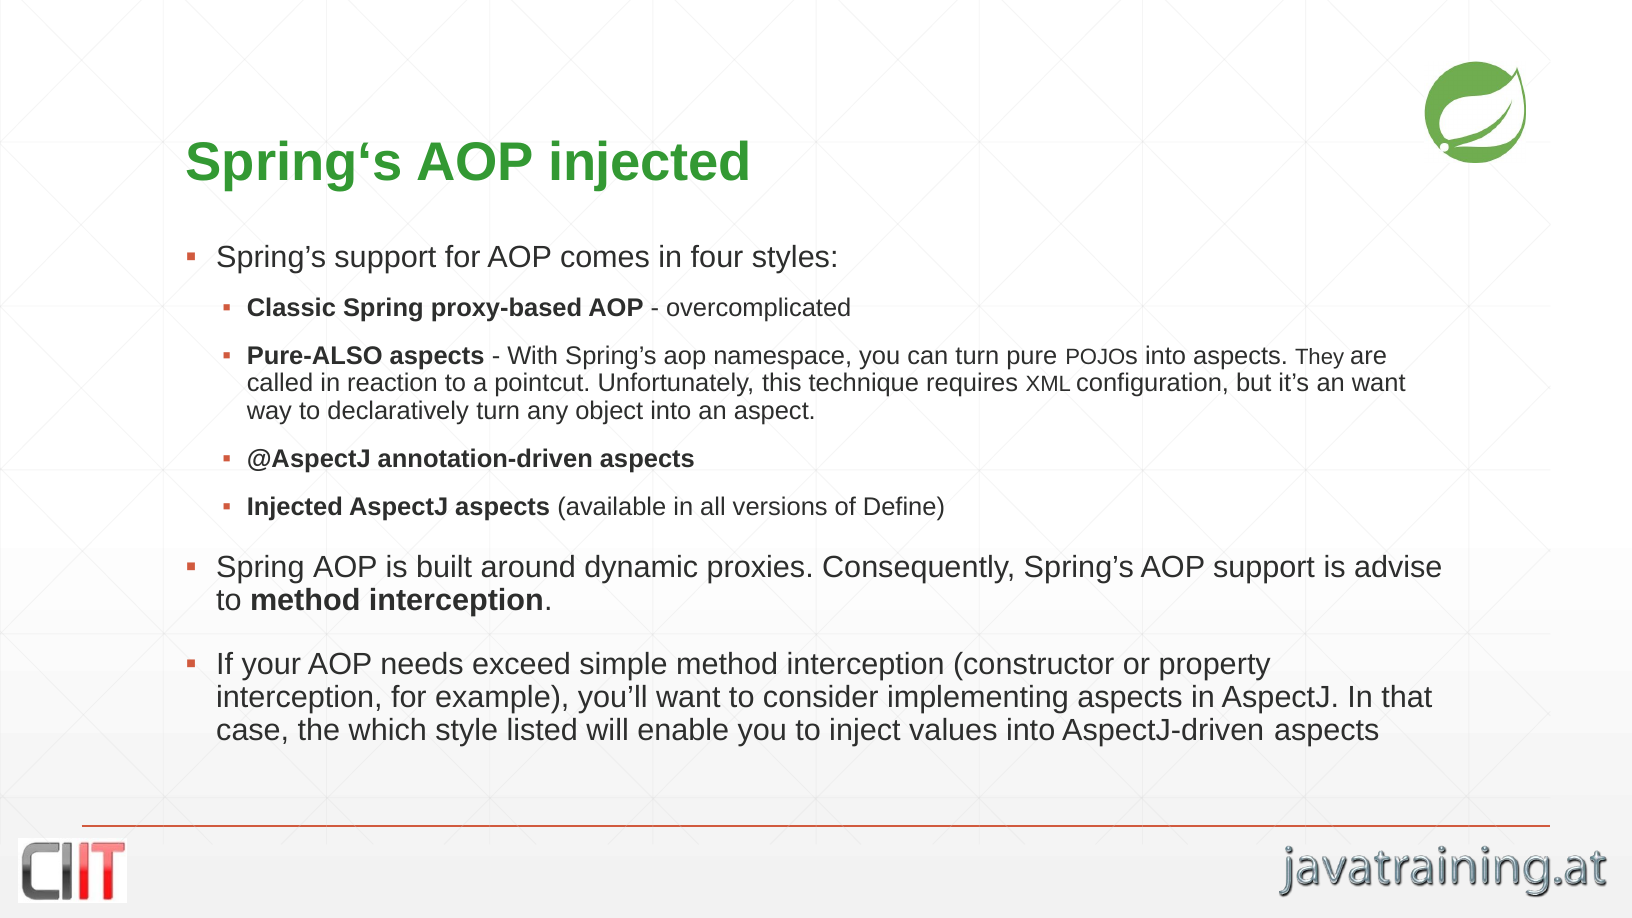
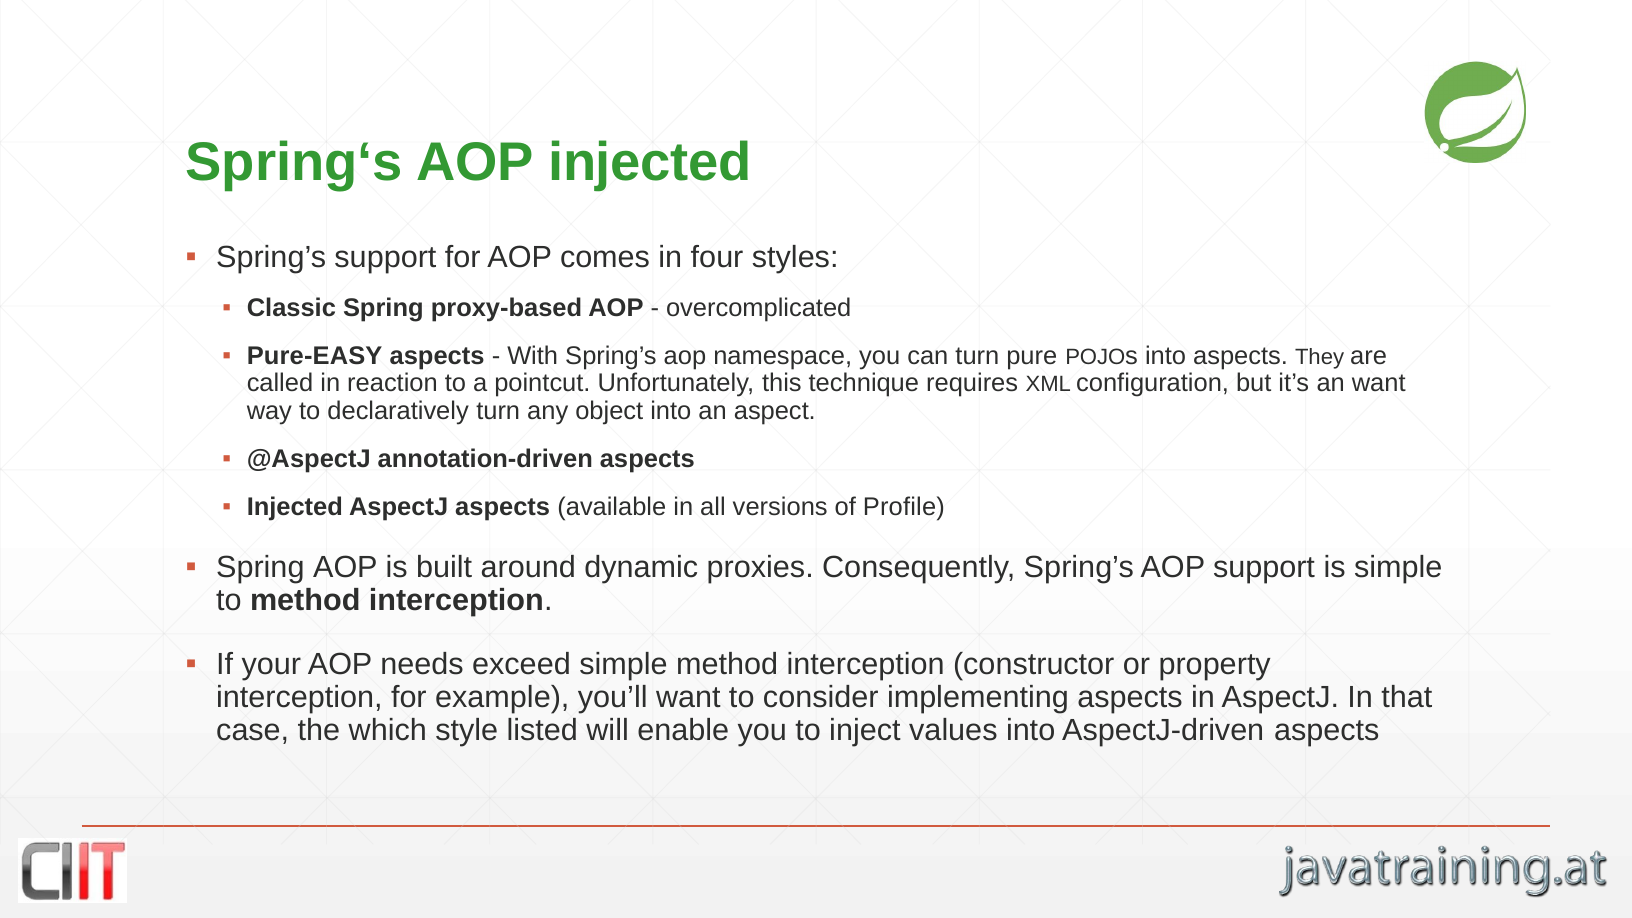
Pure-ALSO: Pure-ALSO -> Pure-EASY
Define: Define -> Profile
is advise: advise -> simple
